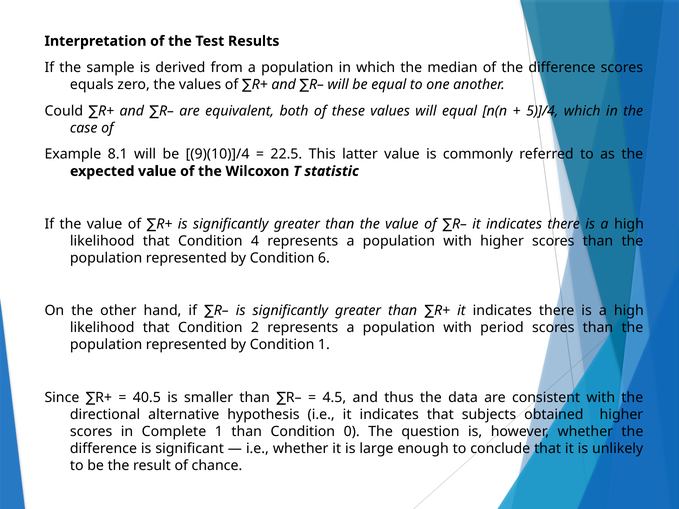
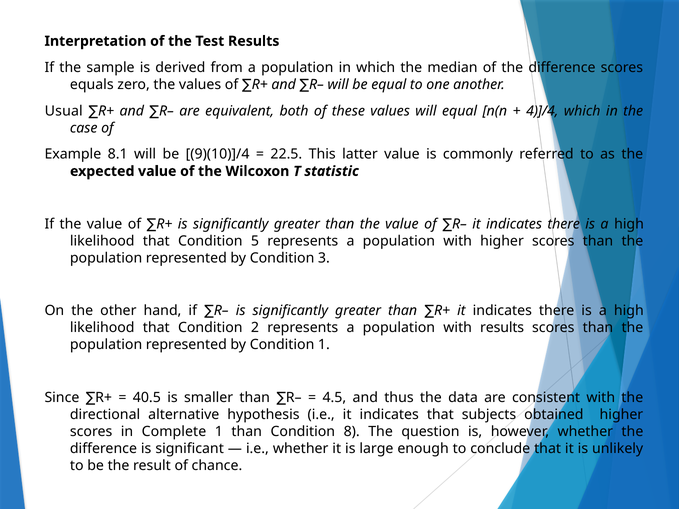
Could: Could -> Usual
5)]/4: 5)]/4 -> 4)]/4
4: 4 -> 5
6: 6 -> 3
with period: period -> results
0: 0 -> 8
